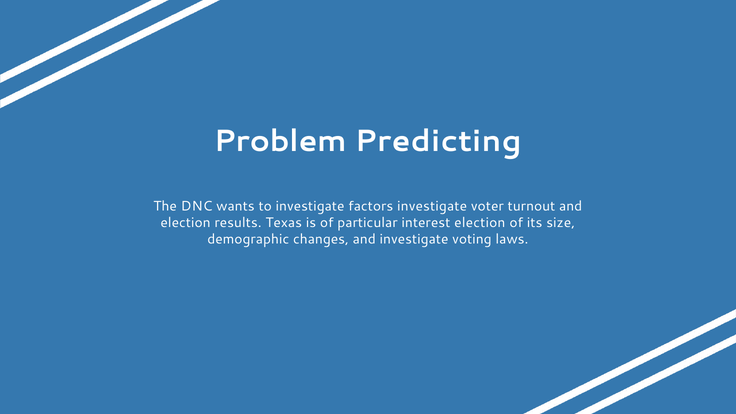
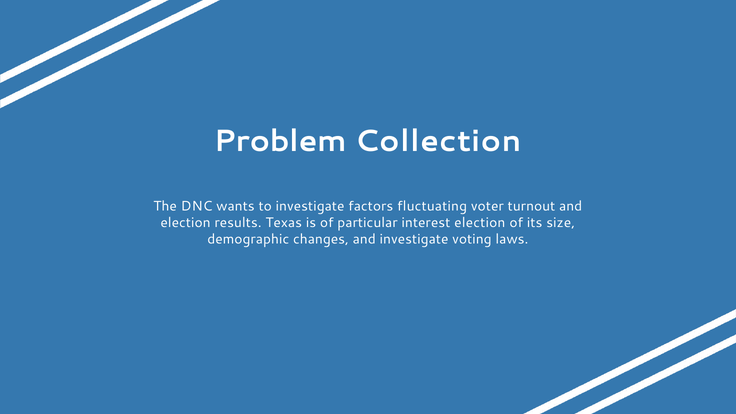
Predicting: Predicting -> Collection
factors investigate: investigate -> fluctuating
